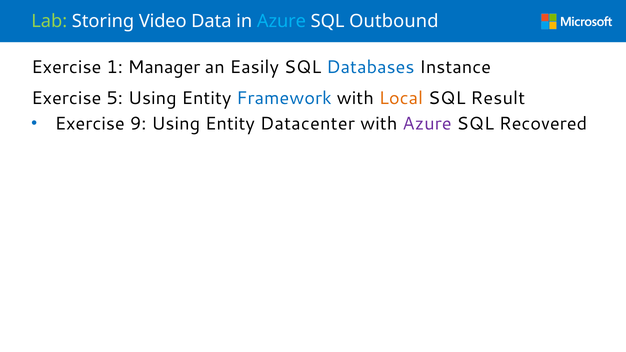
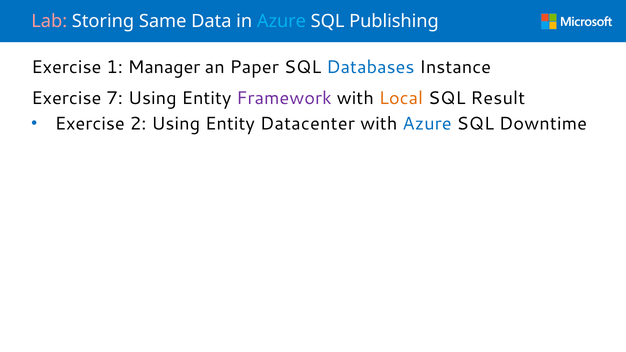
Lab colour: light green -> pink
Video: Video -> Same
Outbound: Outbound -> Publishing
Easily: Easily -> Paper
5: 5 -> 7
Framework colour: blue -> purple
9: 9 -> 2
Azure at (427, 124) colour: purple -> blue
Recovered: Recovered -> Downtime
